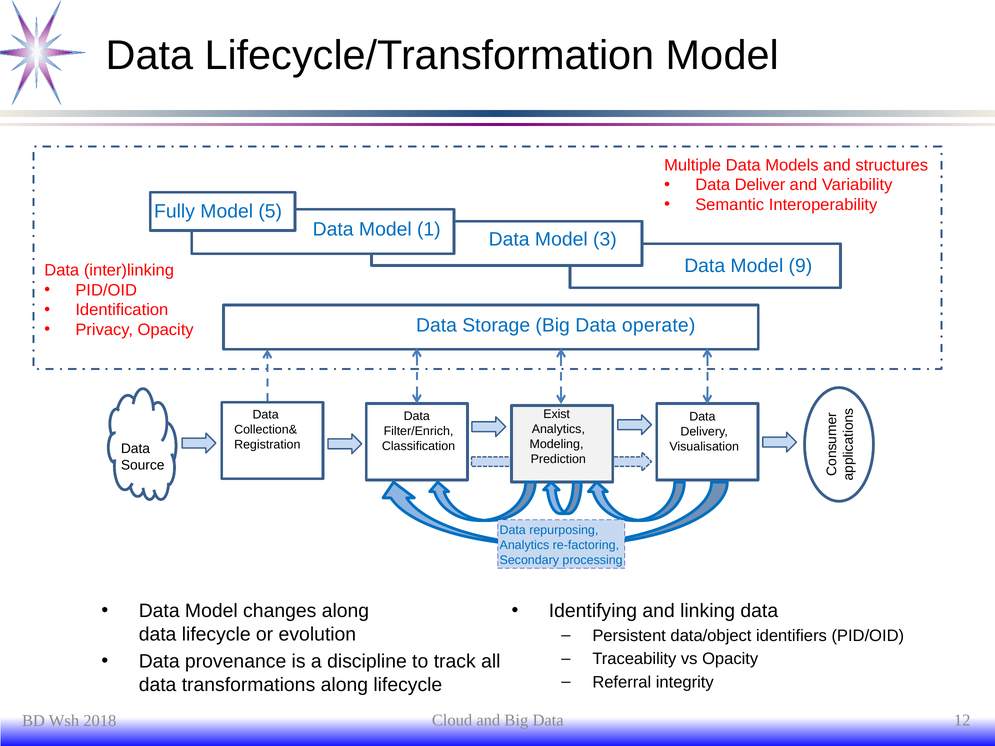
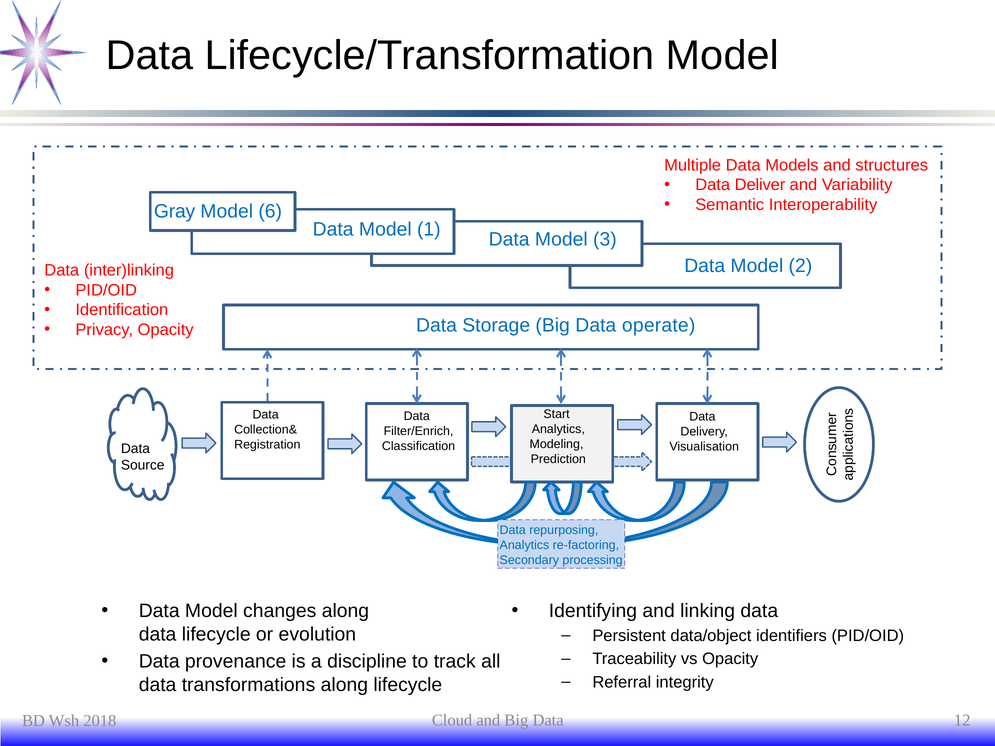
Fully: Fully -> Gray
5: 5 -> 6
9: 9 -> 2
Exist: Exist -> Start
